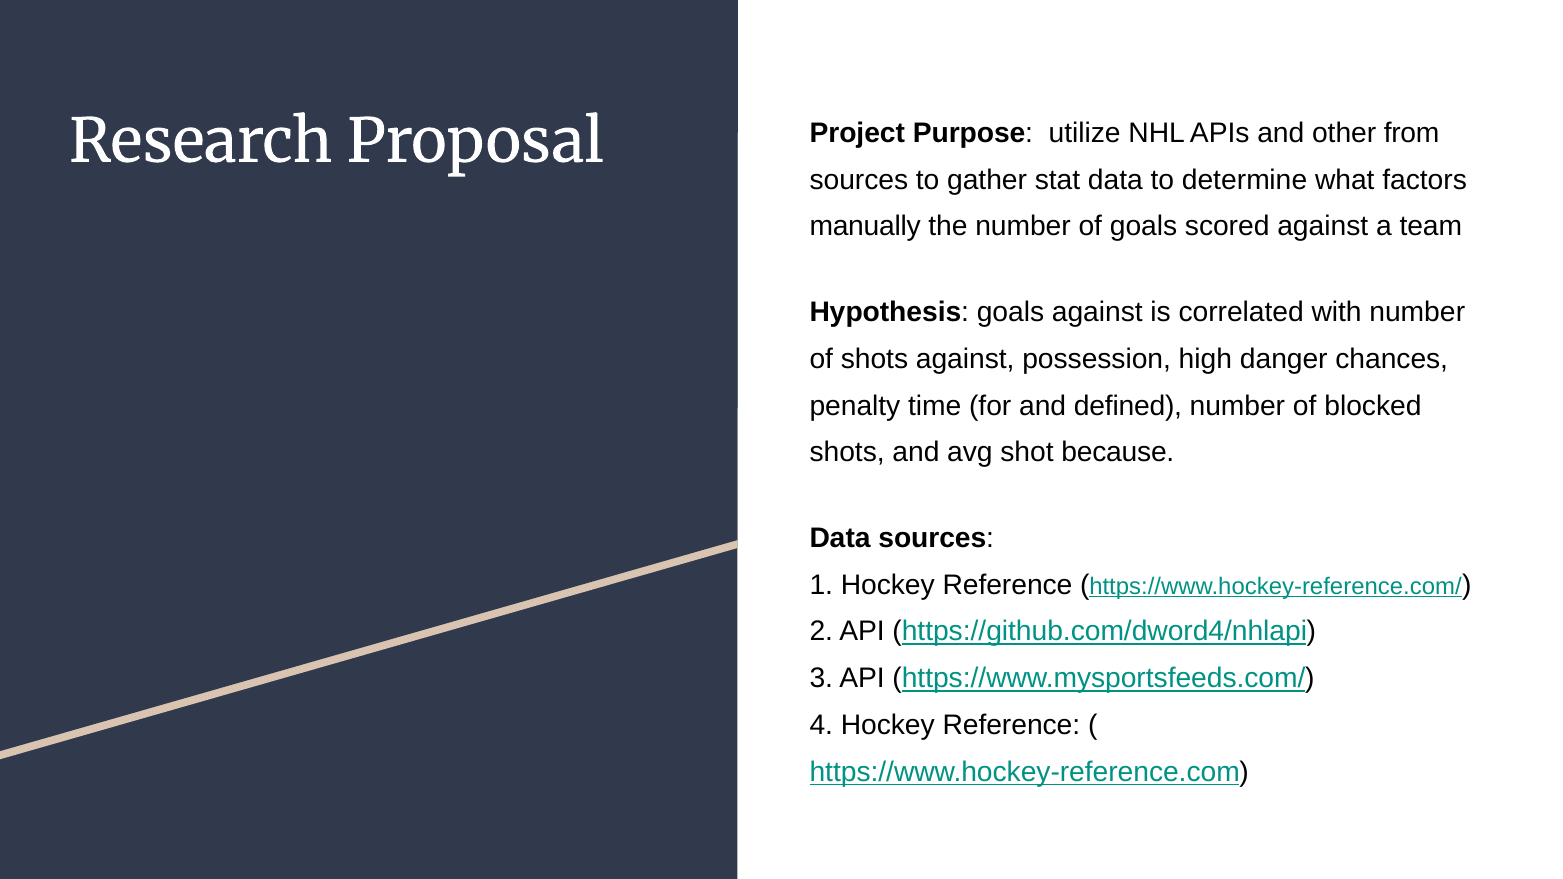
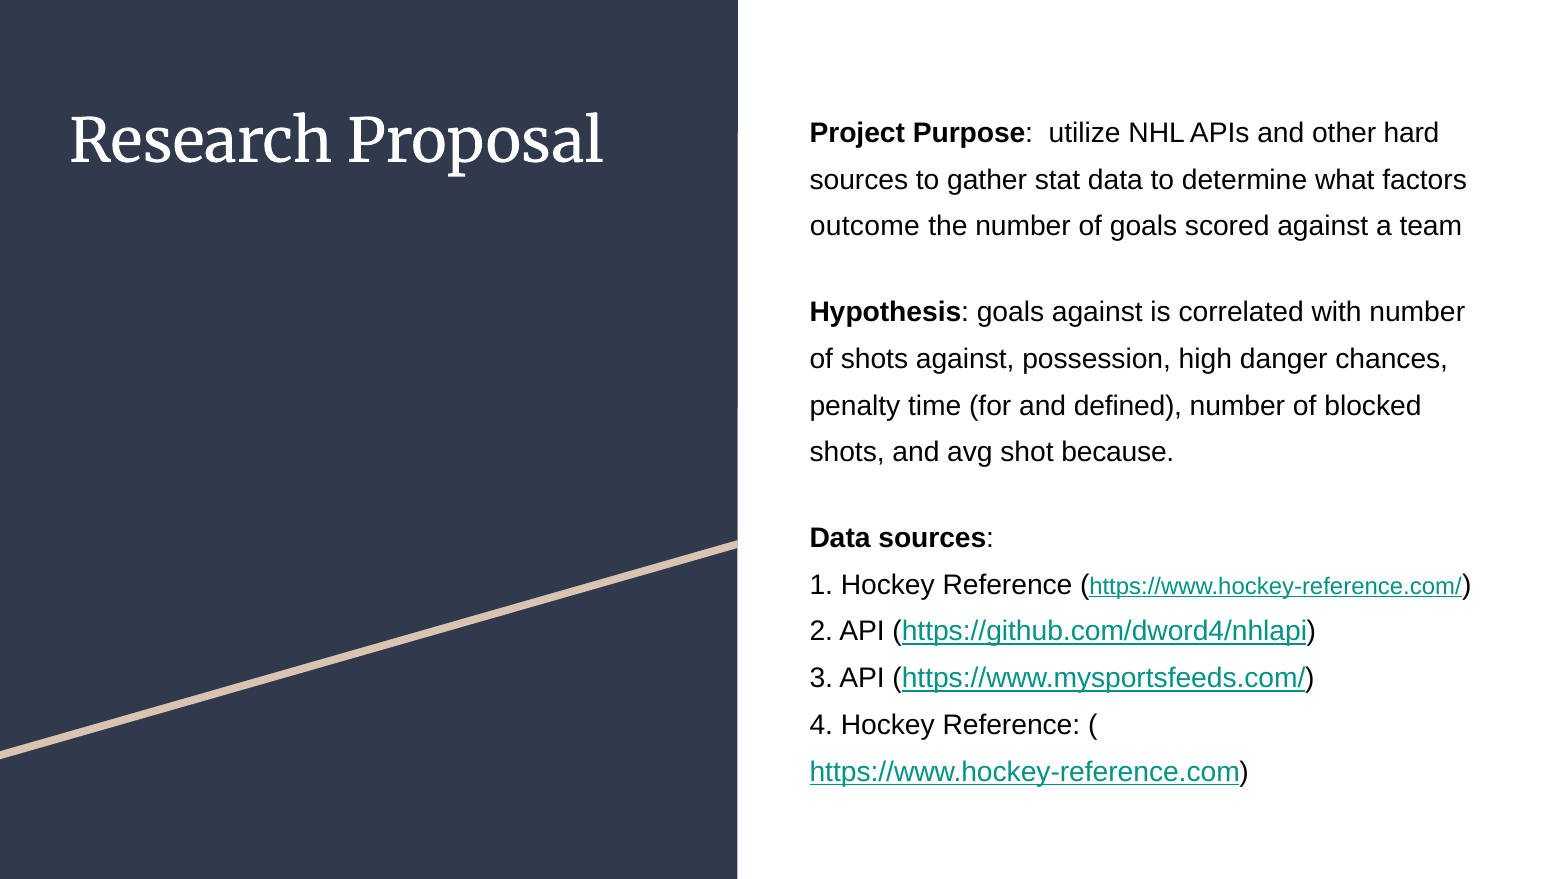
from: from -> hard
manually: manually -> outcome
